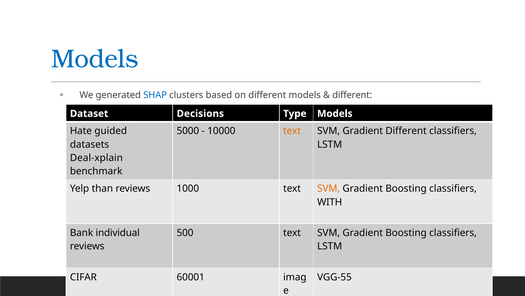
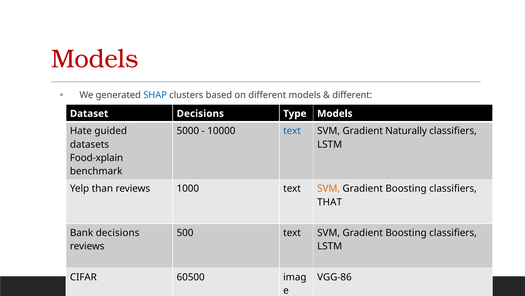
Models at (95, 59) colour: blue -> red
text at (292, 131) colour: orange -> blue
Gradient Different: Different -> Naturally
Deal-xplain: Deal-xplain -> Food-xplain
WITH: WITH -> THAT
Bank individual: individual -> decisions
60001: 60001 -> 60500
VGG-55: VGG-55 -> VGG-86
